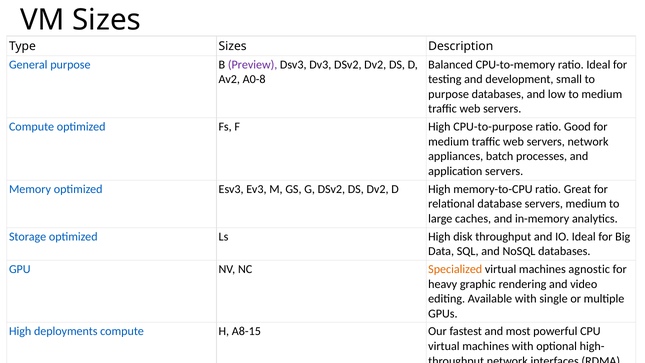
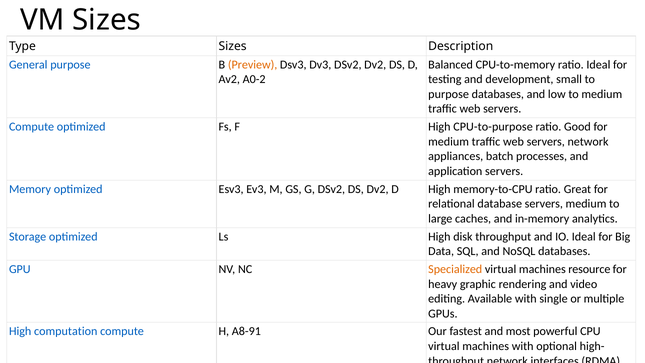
Preview colour: purple -> orange
A0-8: A0-8 -> A0-2
agnostic: agnostic -> resource
deployments: deployments -> computation
A8-15: A8-15 -> A8-91
